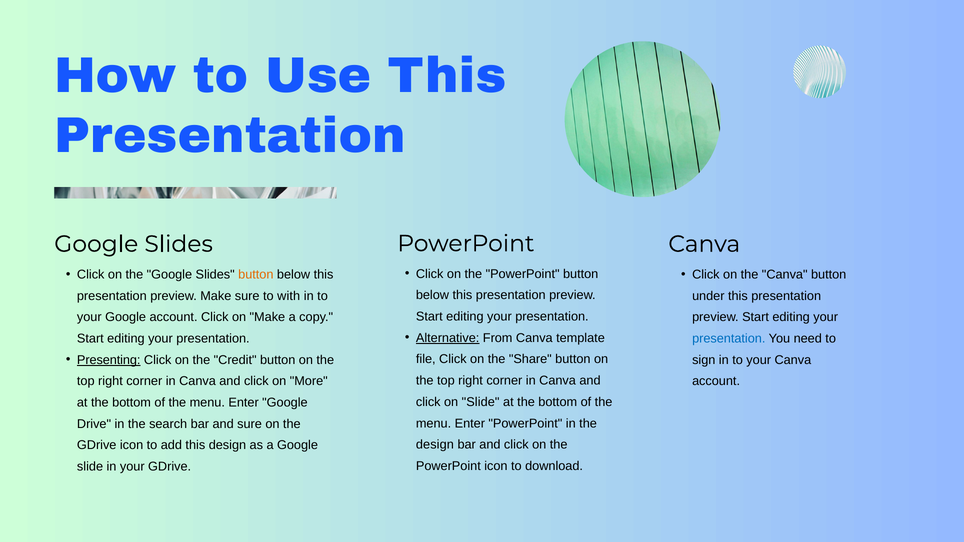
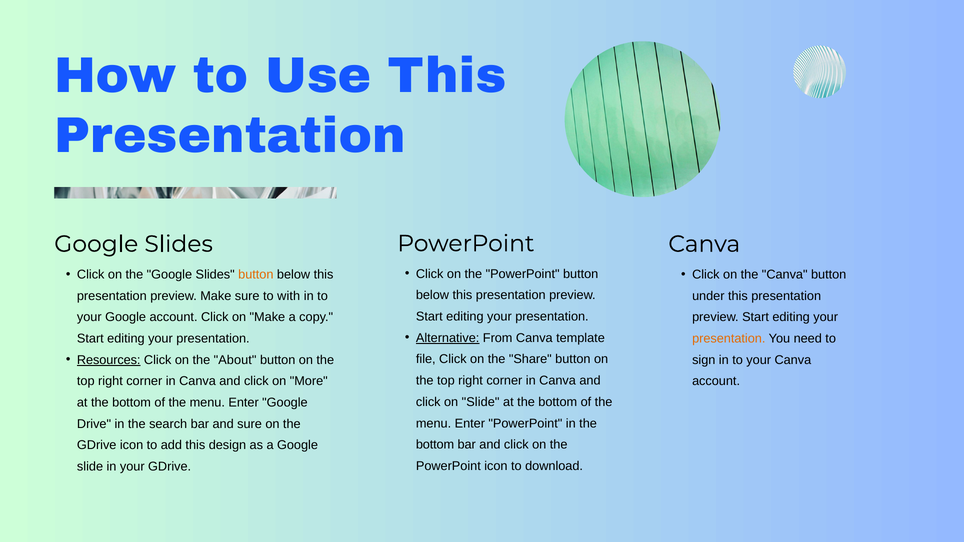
presentation at (729, 339) colour: blue -> orange
Presenting: Presenting -> Resources
Credit: Credit -> About
design at (435, 445): design -> bottom
